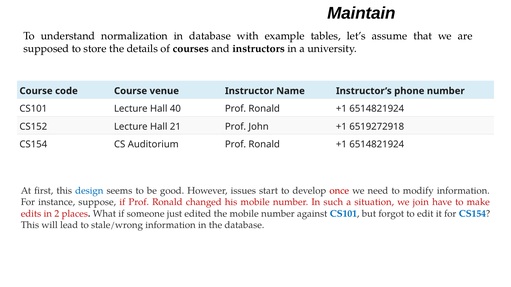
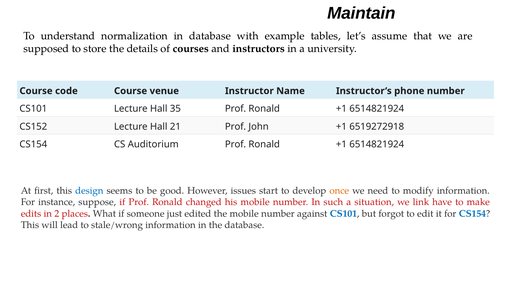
40: 40 -> 35
once colour: red -> orange
join: join -> link
